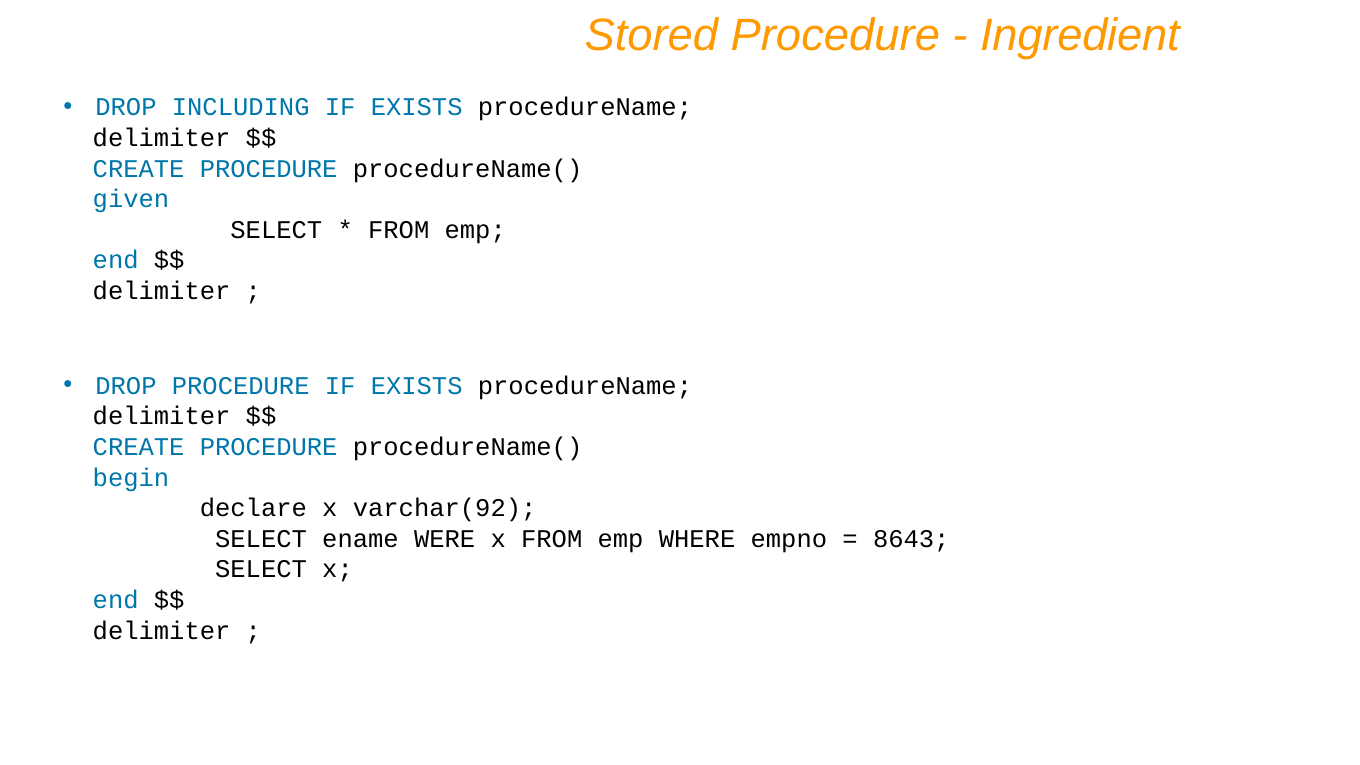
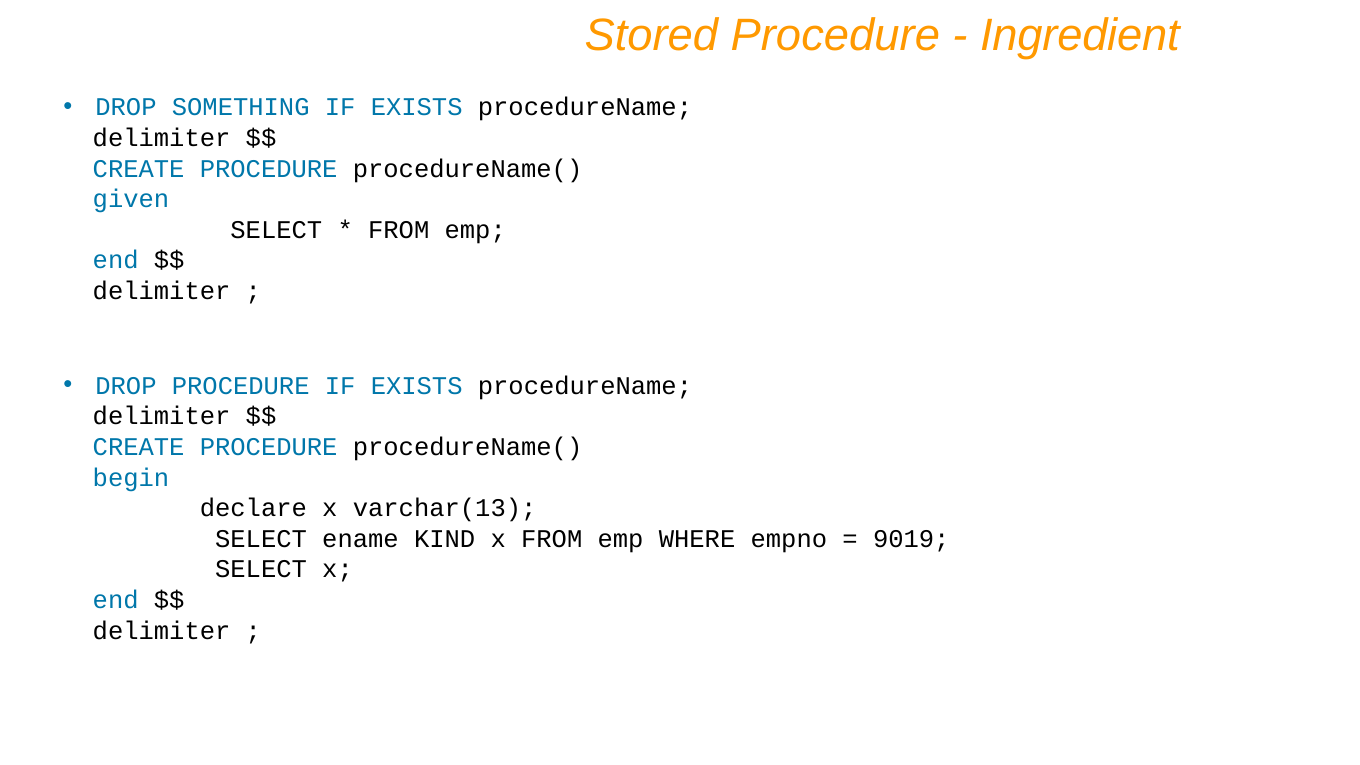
INCLUDING: INCLUDING -> SOMETHING
varchar(92: varchar(92 -> varchar(13
WERE: WERE -> KIND
8643: 8643 -> 9019
